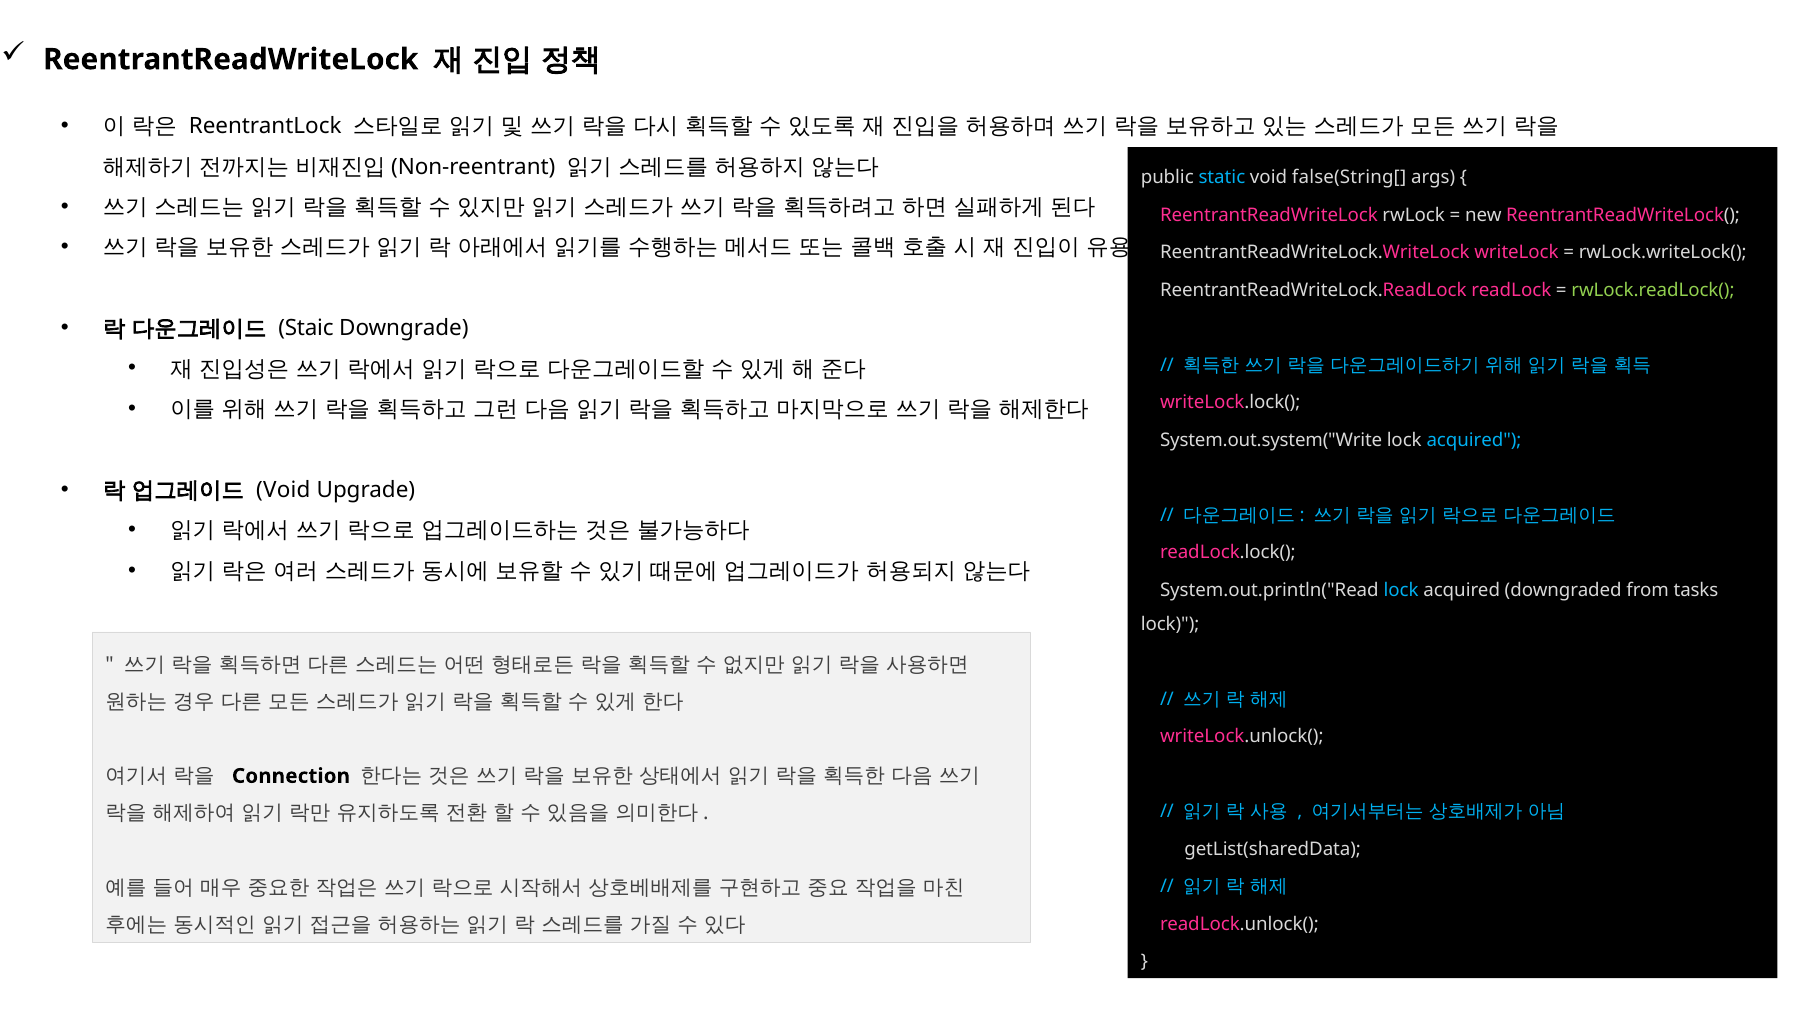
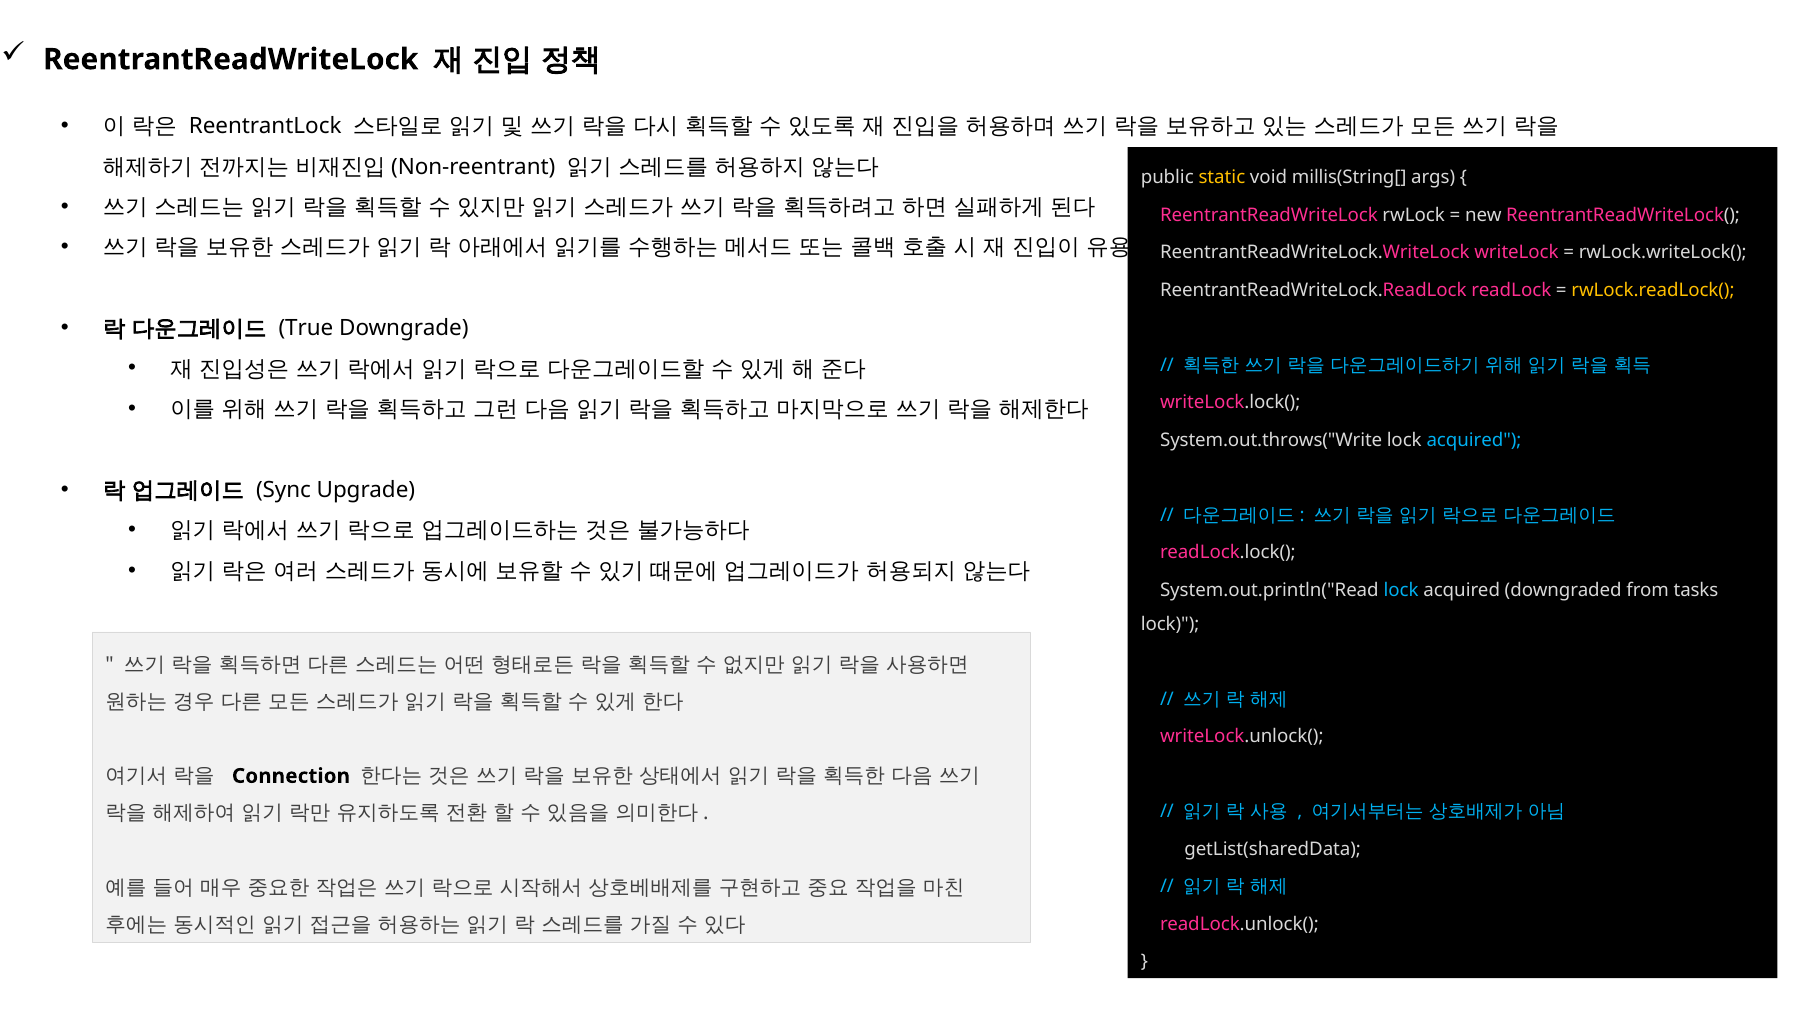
static colour: light blue -> yellow
false(String[: false(String[ -> millis(String[
rwLock.readLock( colour: light green -> yellow
Staic: Staic -> True
System.out.system("Write: System.out.system("Write -> System.out.throws("Write
Void at (283, 490): Void -> Sync
